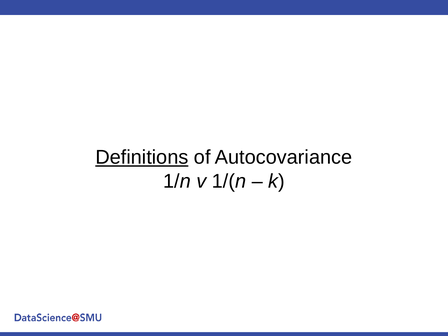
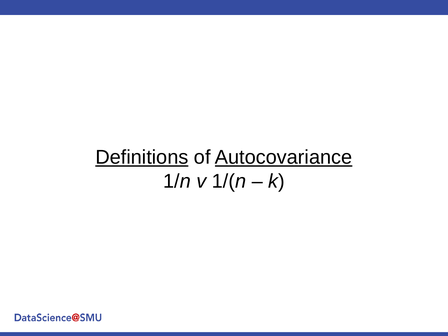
Autocovariance underline: none -> present
